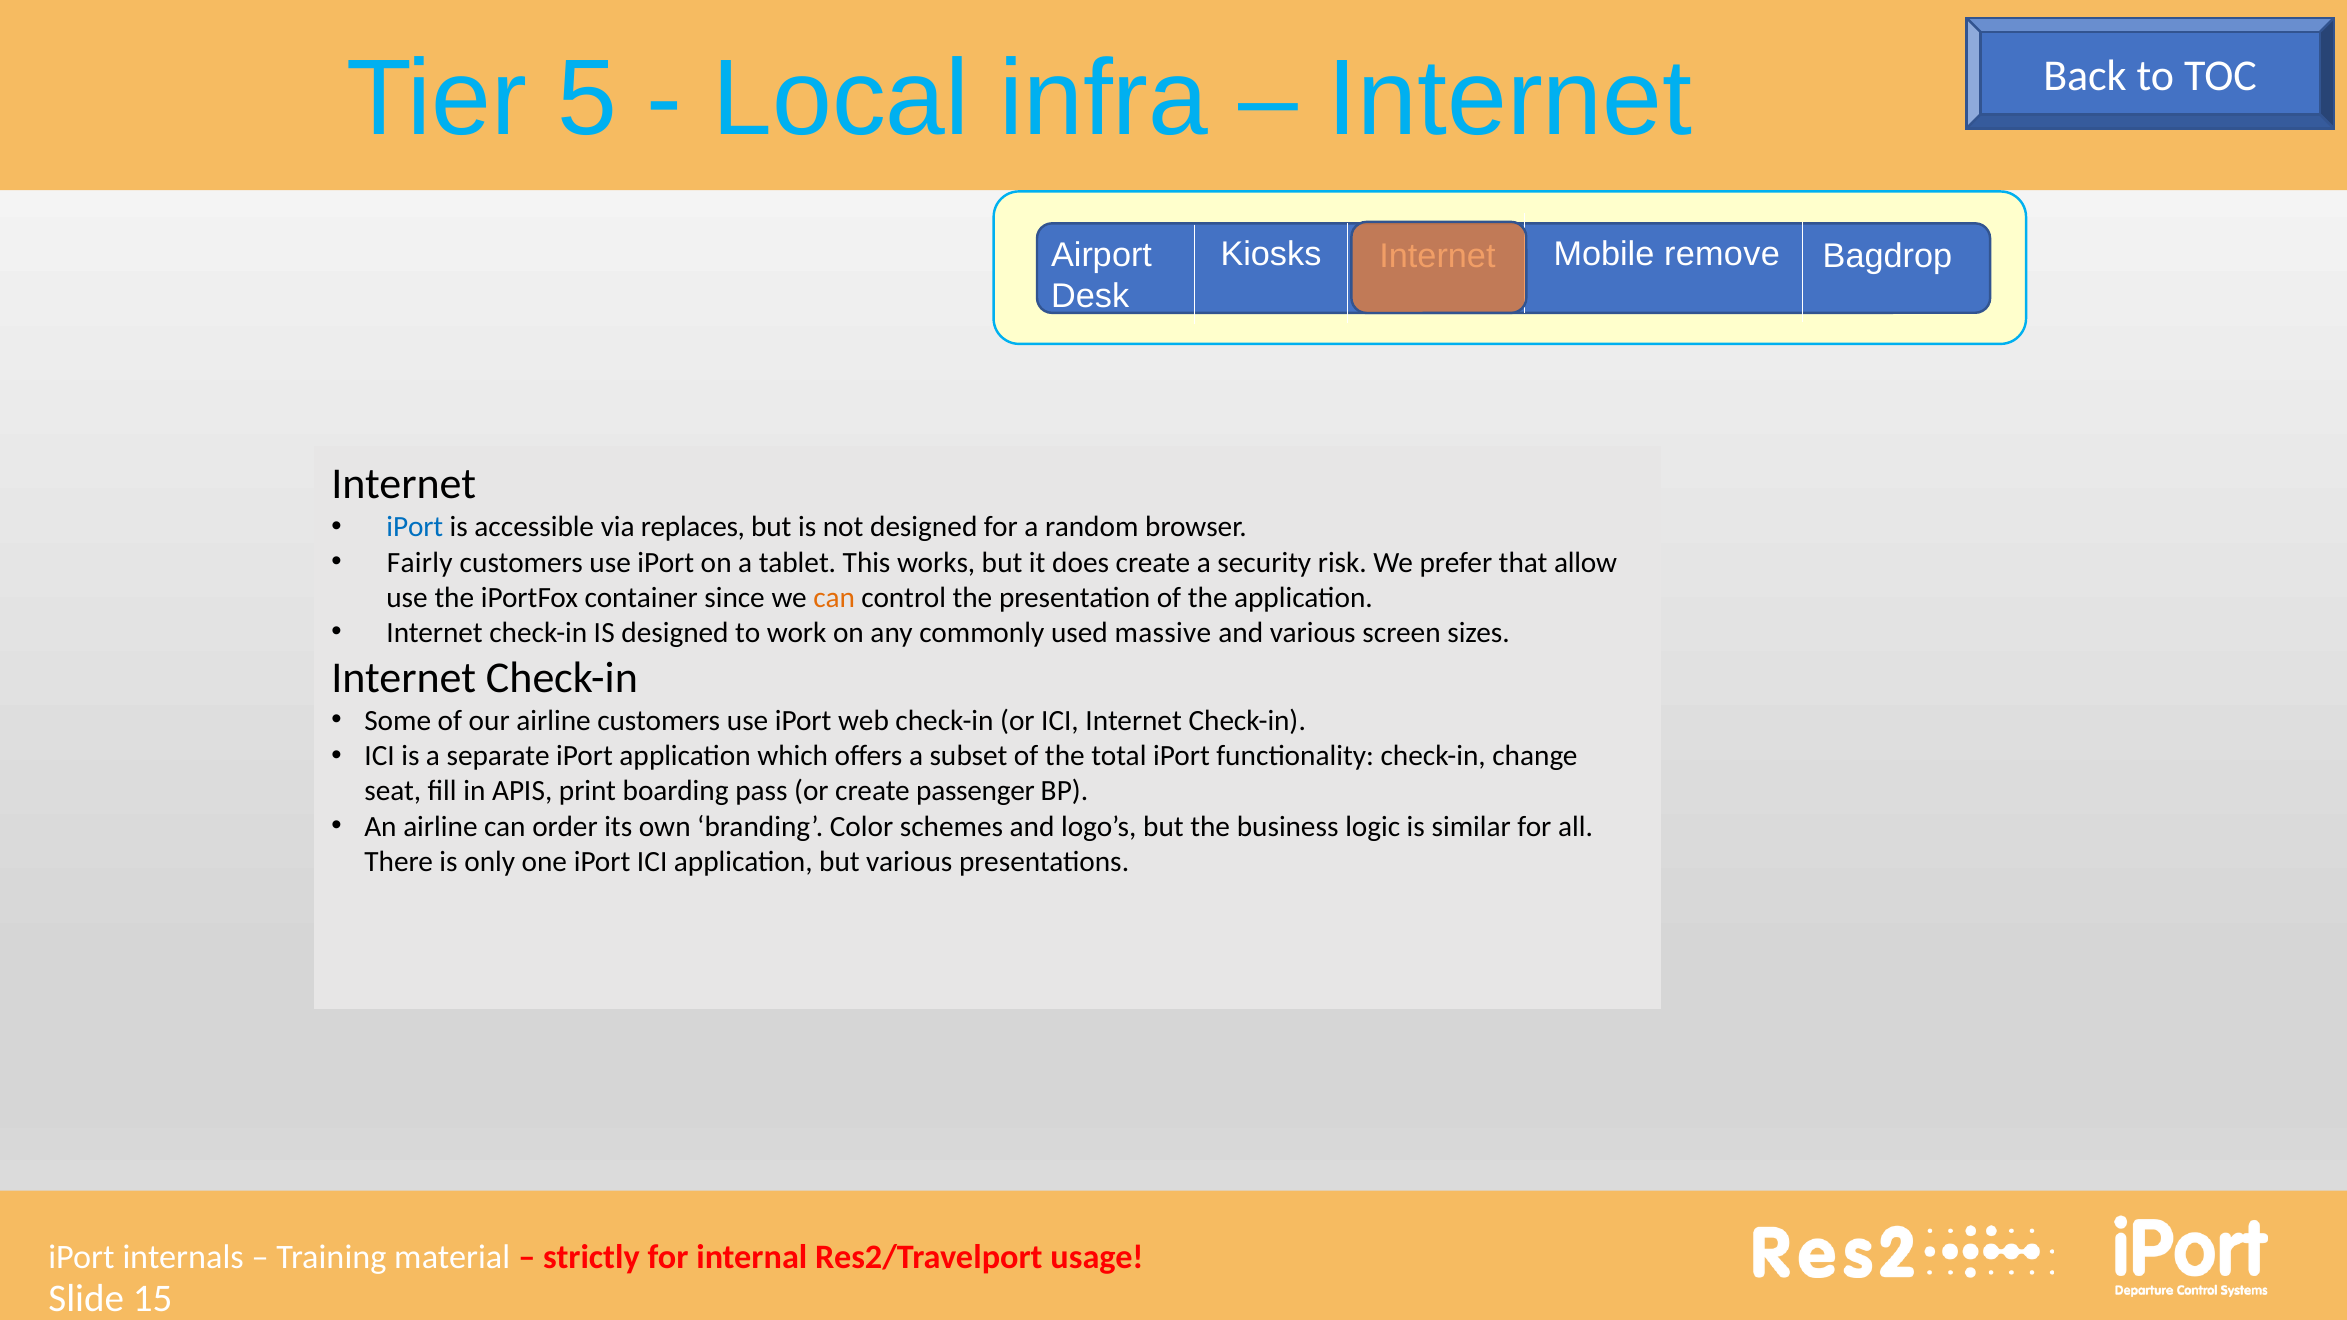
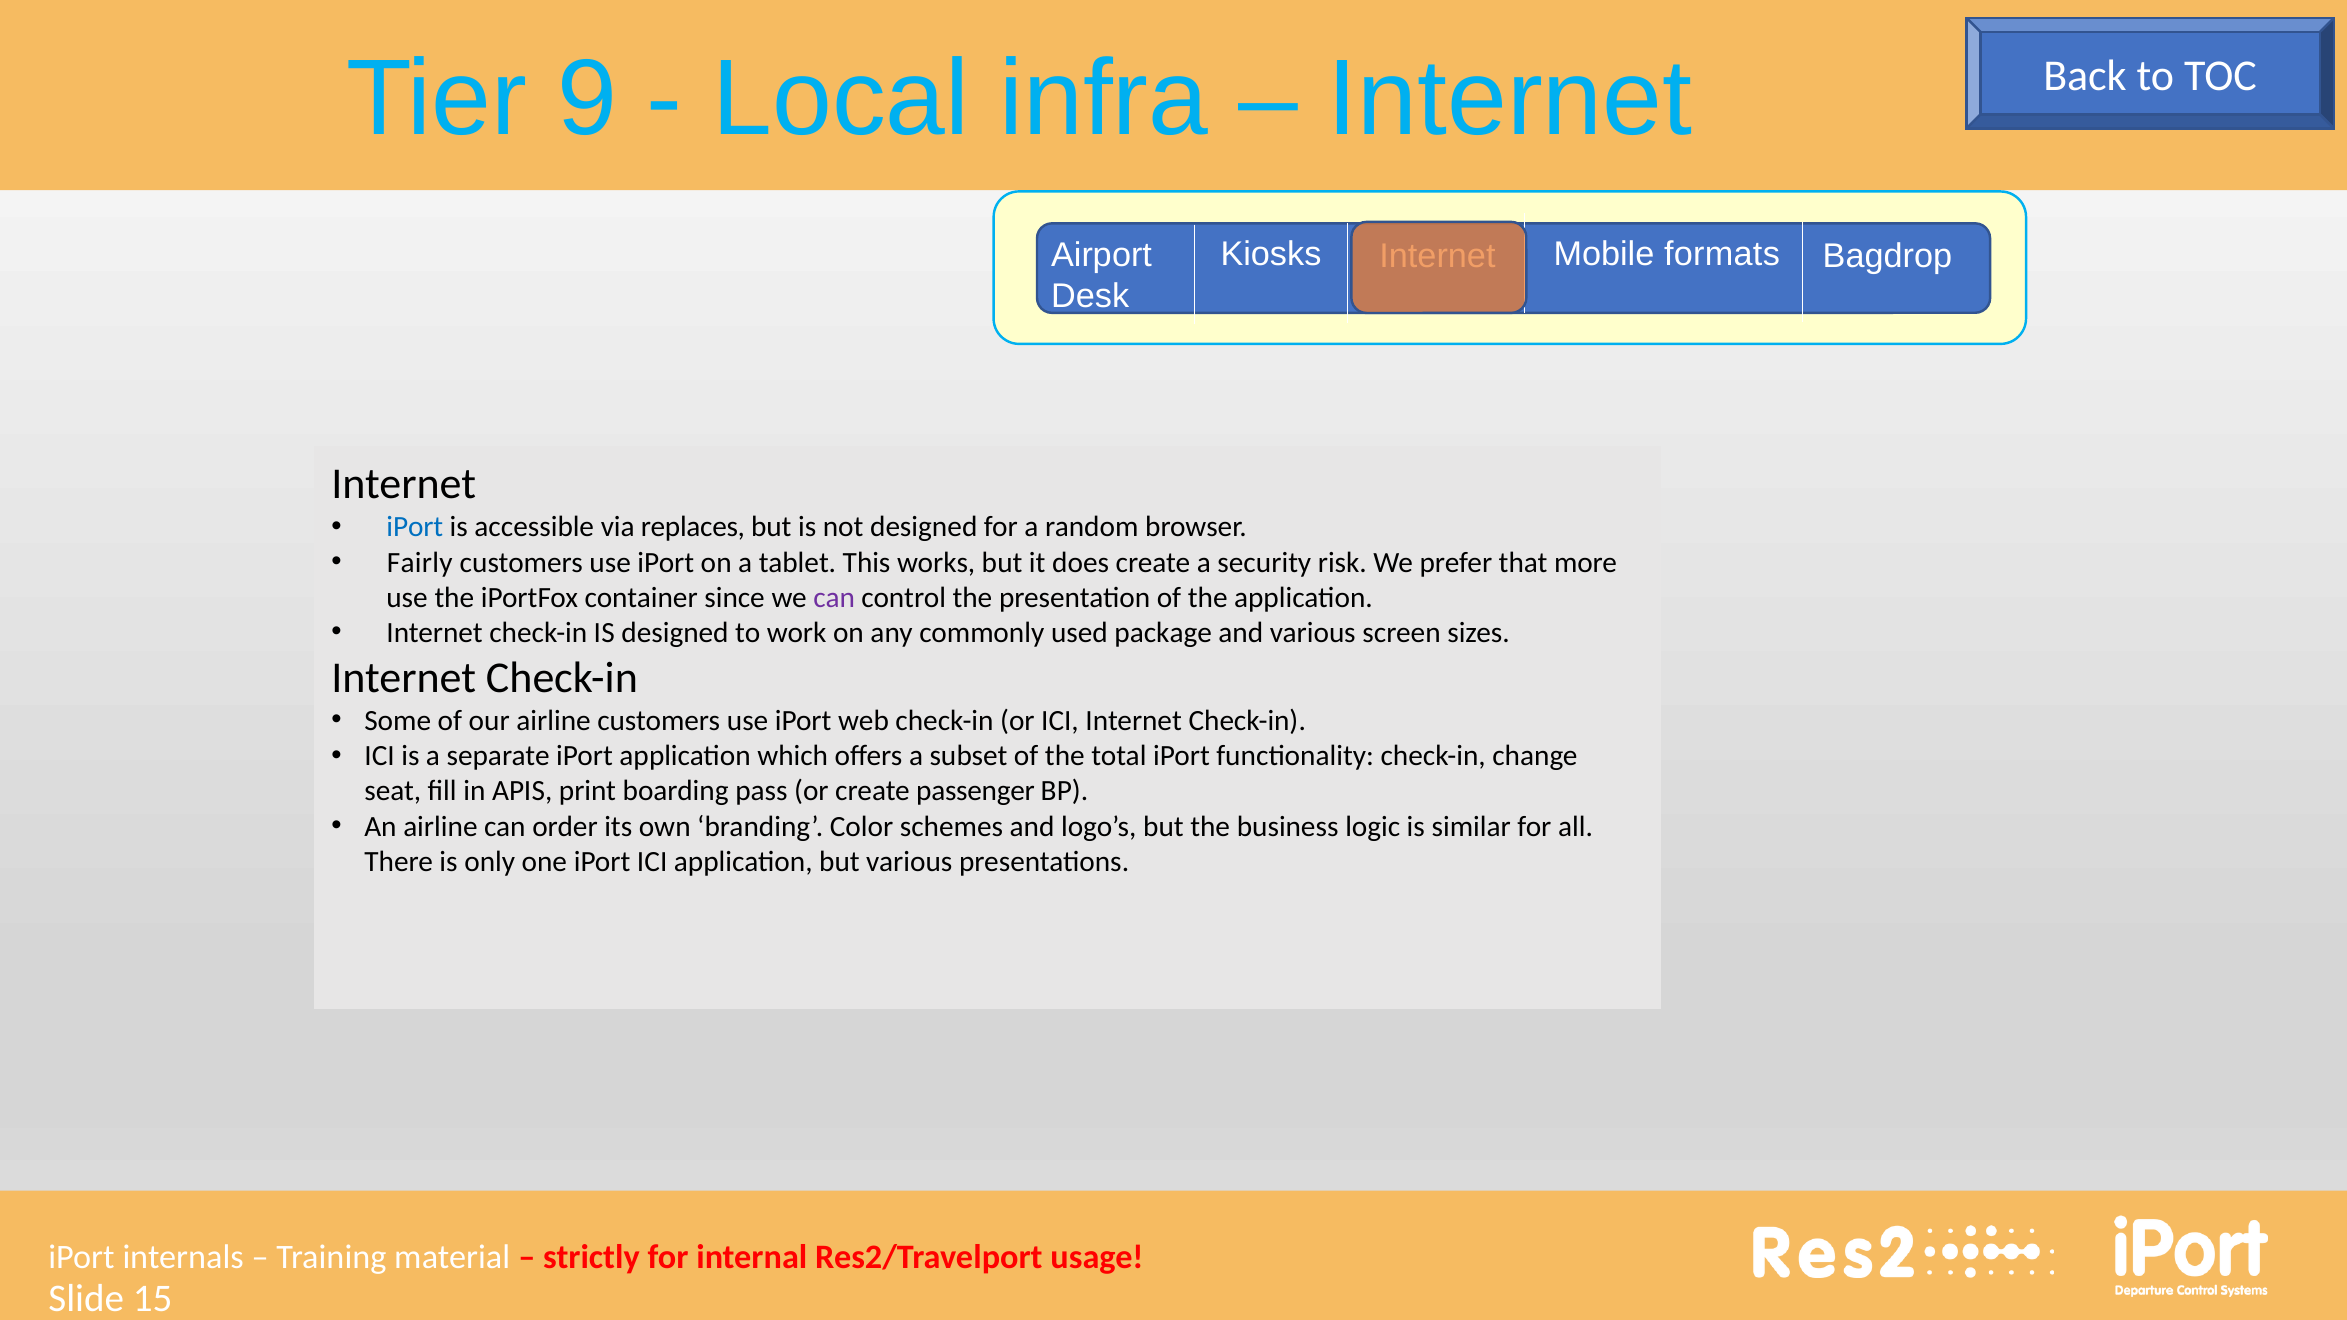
5: 5 -> 9
remove: remove -> formats
allow: allow -> more
can at (834, 598) colour: orange -> purple
massive: massive -> package
